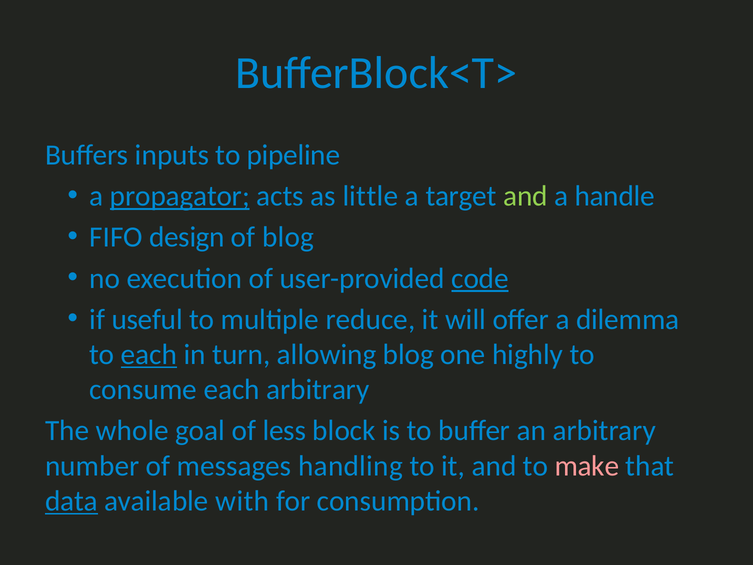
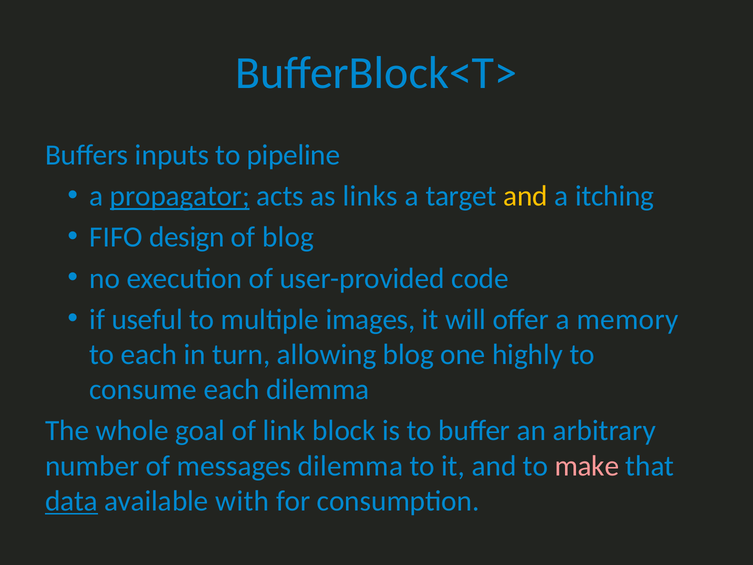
little: little -> links
and at (525, 196) colour: light green -> yellow
handle: handle -> itching
code underline: present -> none
reduce: reduce -> images
dilemma: dilemma -> memory
each at (149, 354) underline: present -> none
each arbitrary: arbitrary -> dilemma
less: less -> link
messages handling: handling -> dilemma
